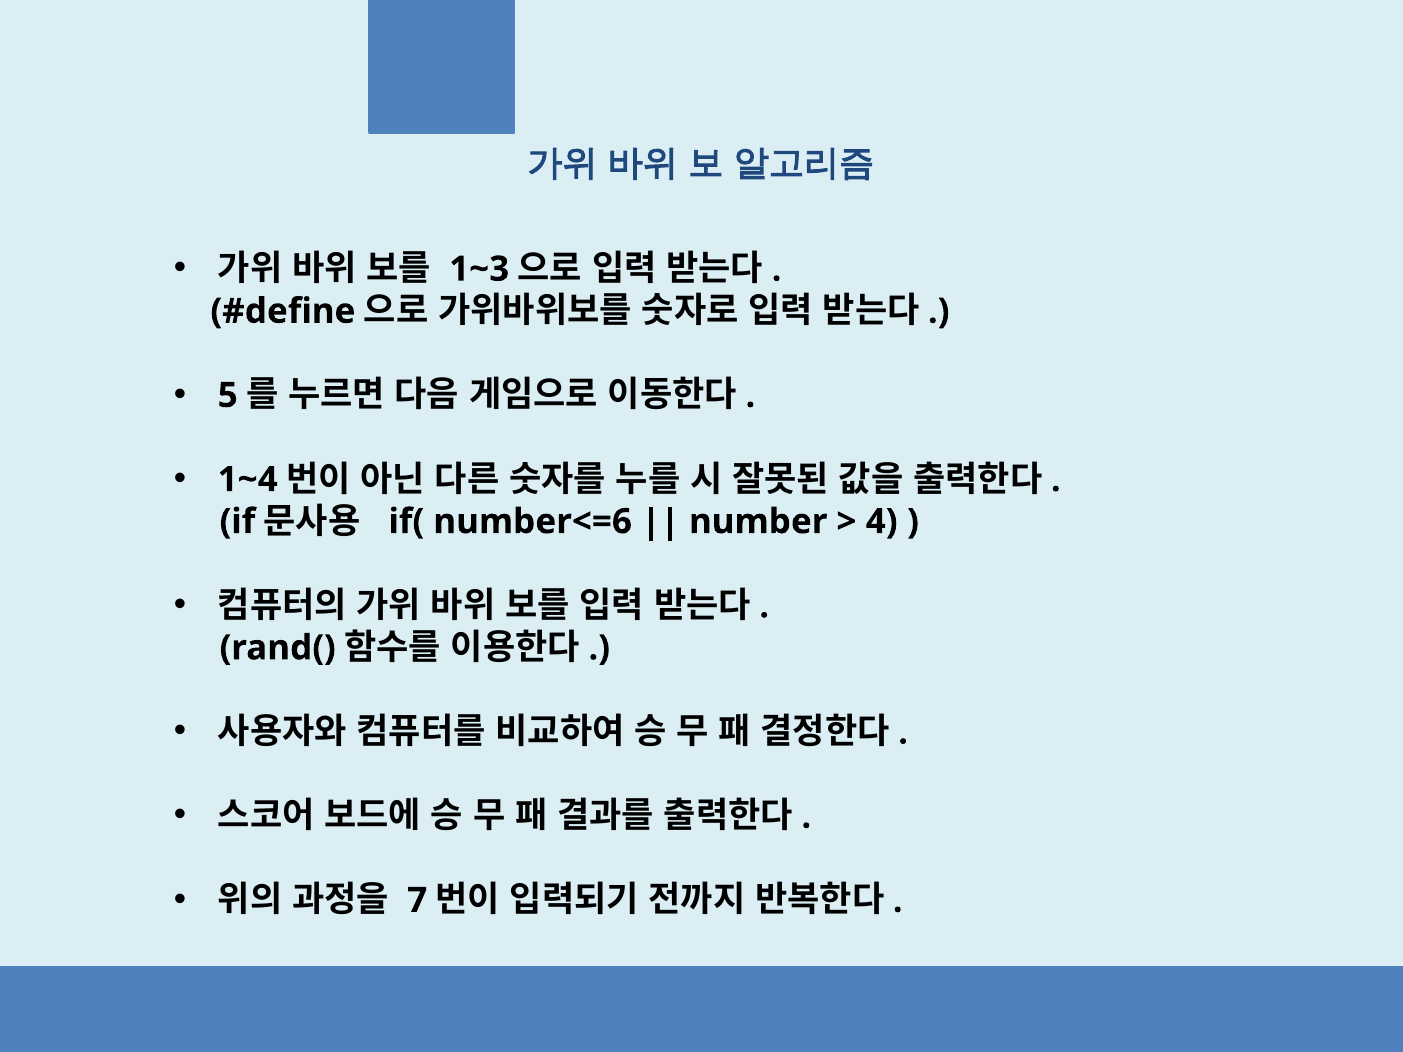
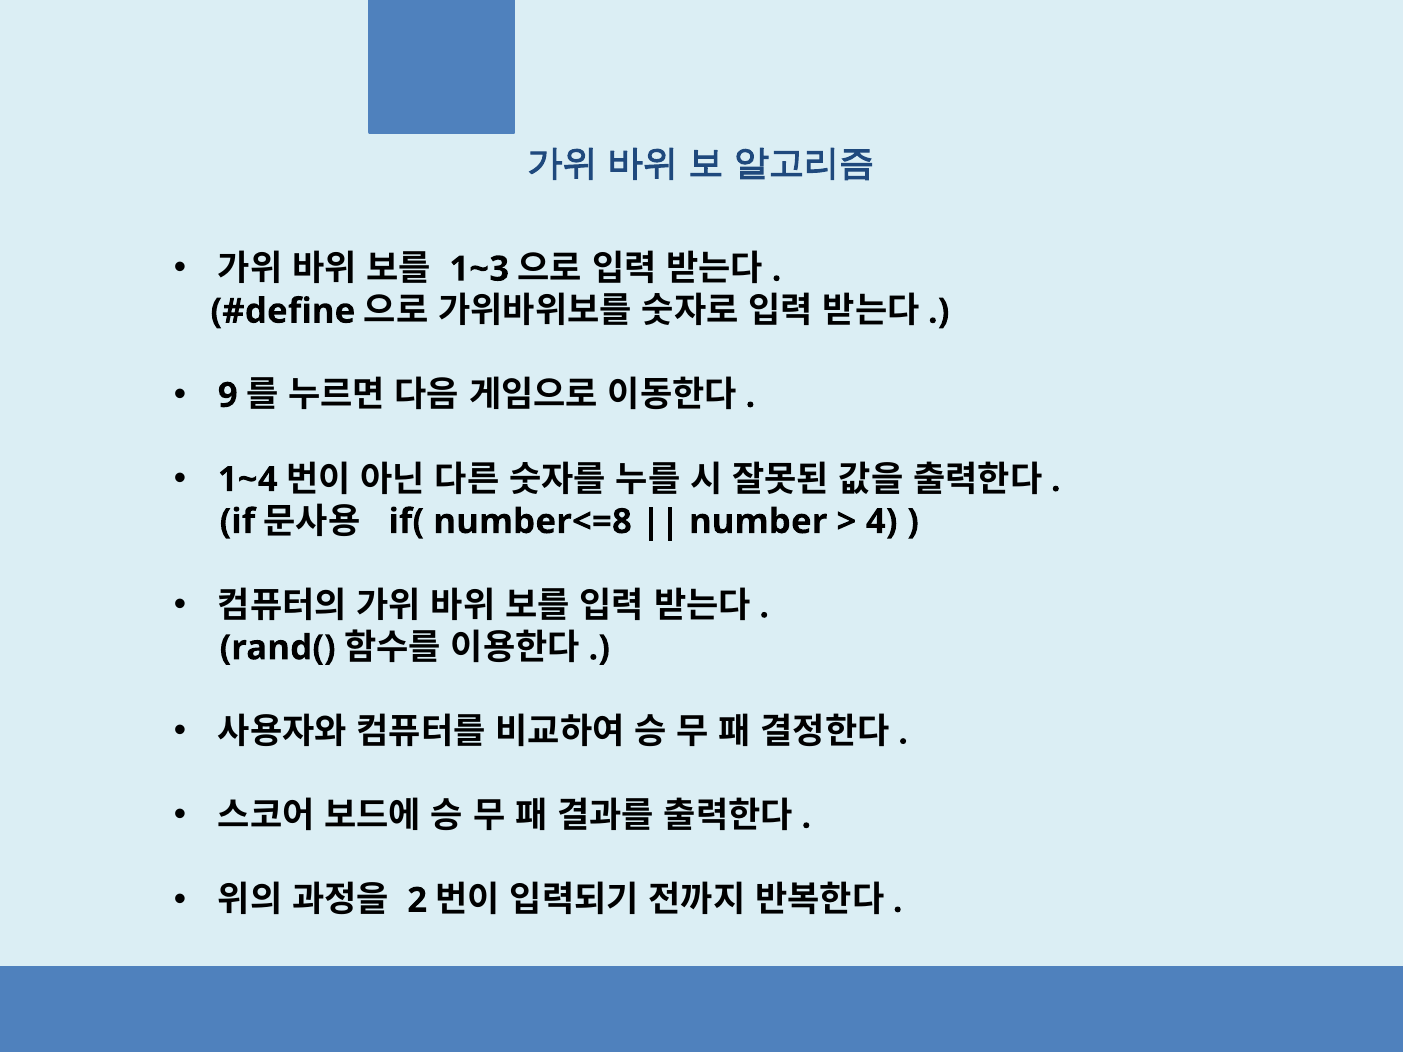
5: 5 -> 9
number<=6: number<=6 -> number<=8
7: 7 -> 2
